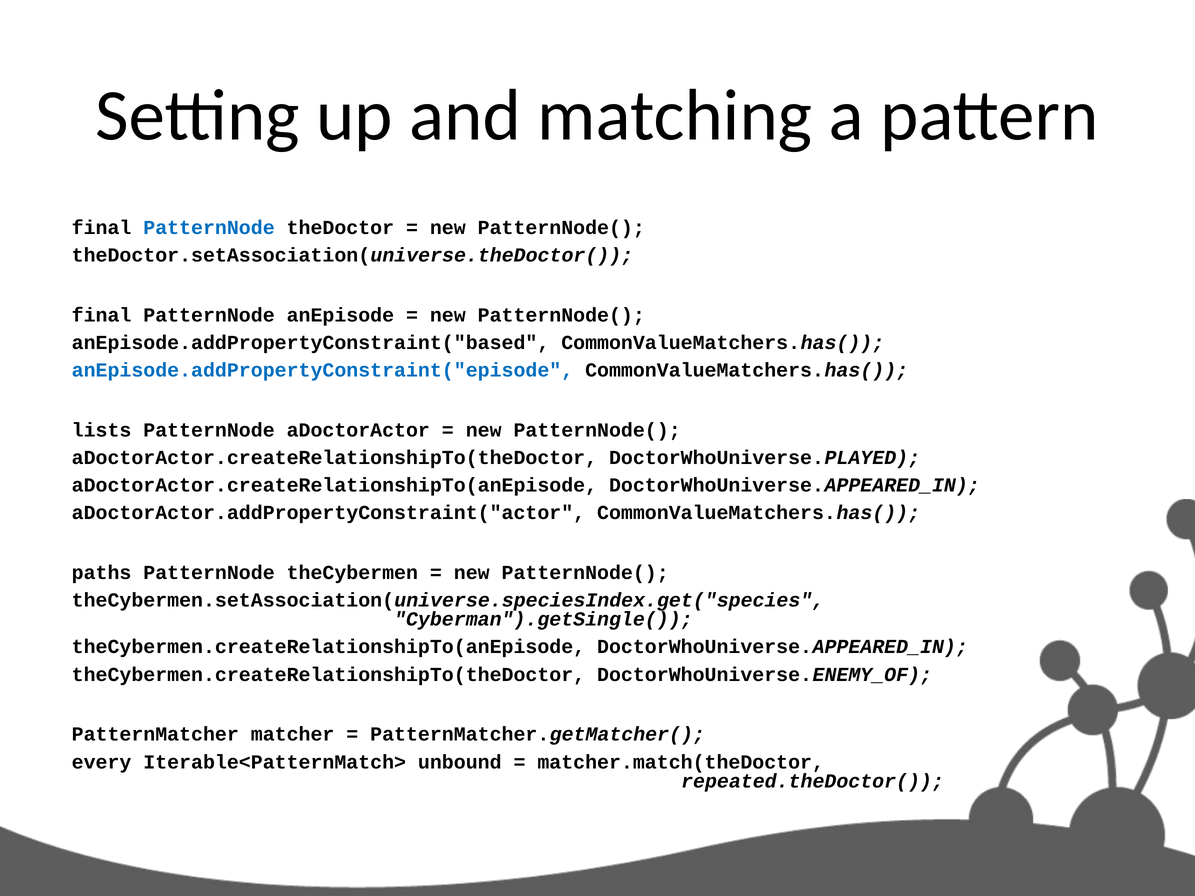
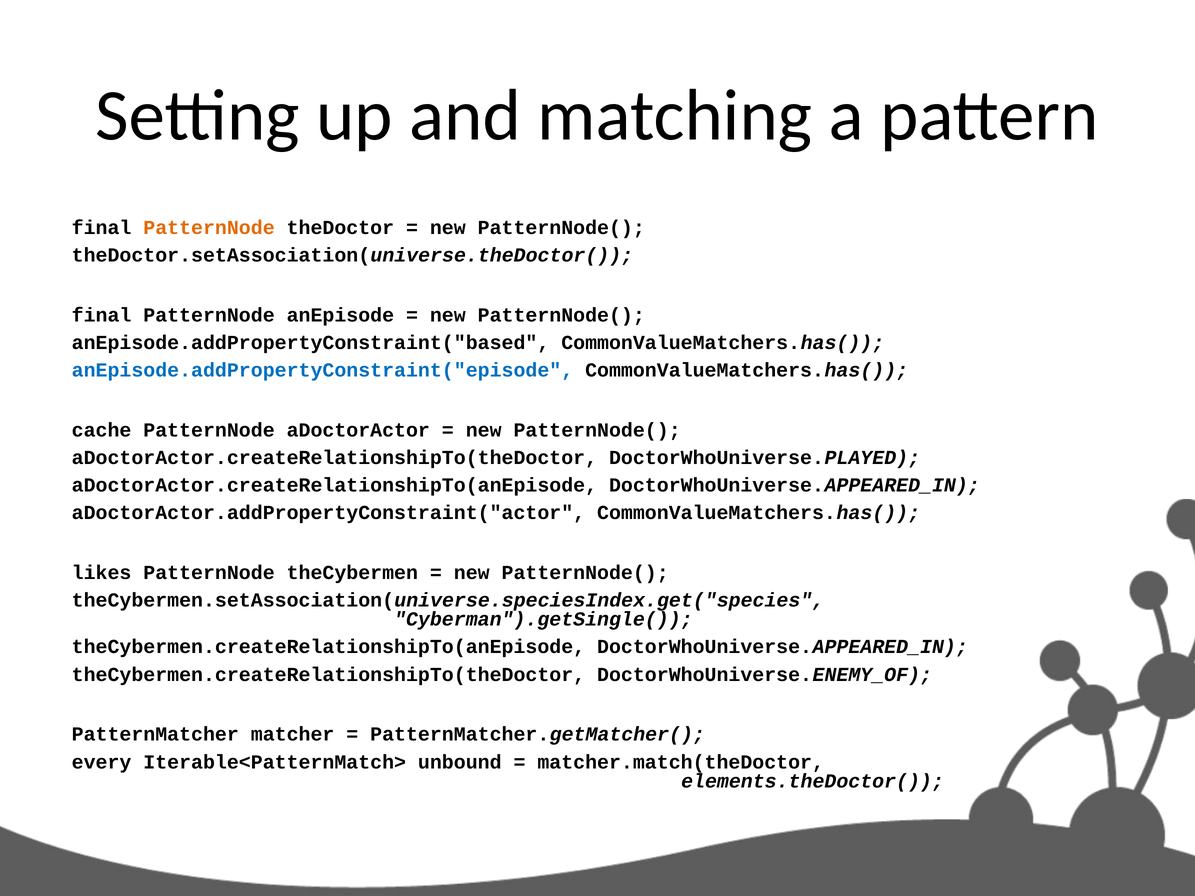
PatternNode at (209, 228) colour: blue -> orange
lists: lists -> cache
paths: paths -> likes
repeated.theDoctor(: repeated.theDoctor( -> elements.theDoctor(
